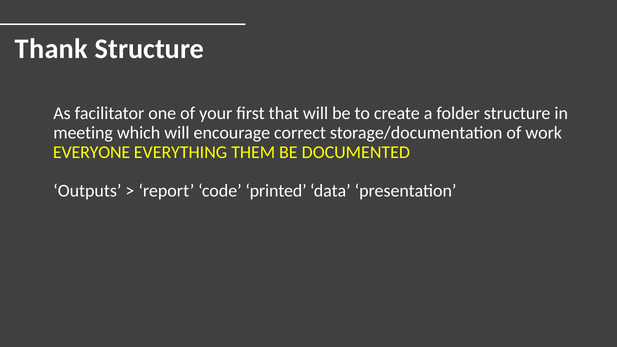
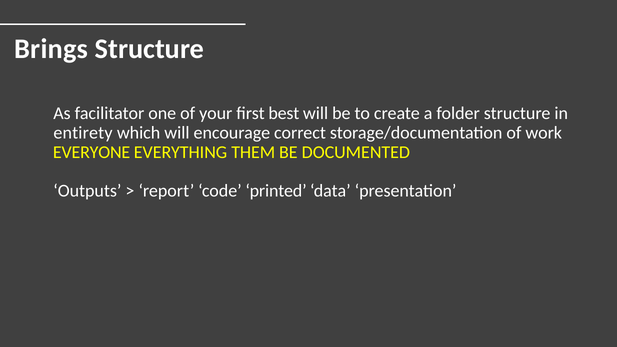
Thank: Thank -> Brings
that: that -> best
meeting: meeting -> entirety
